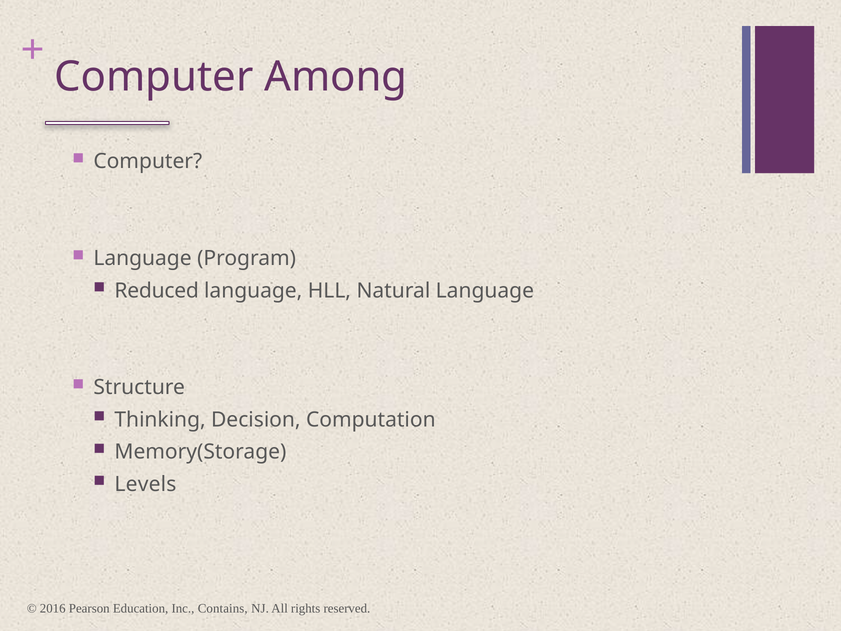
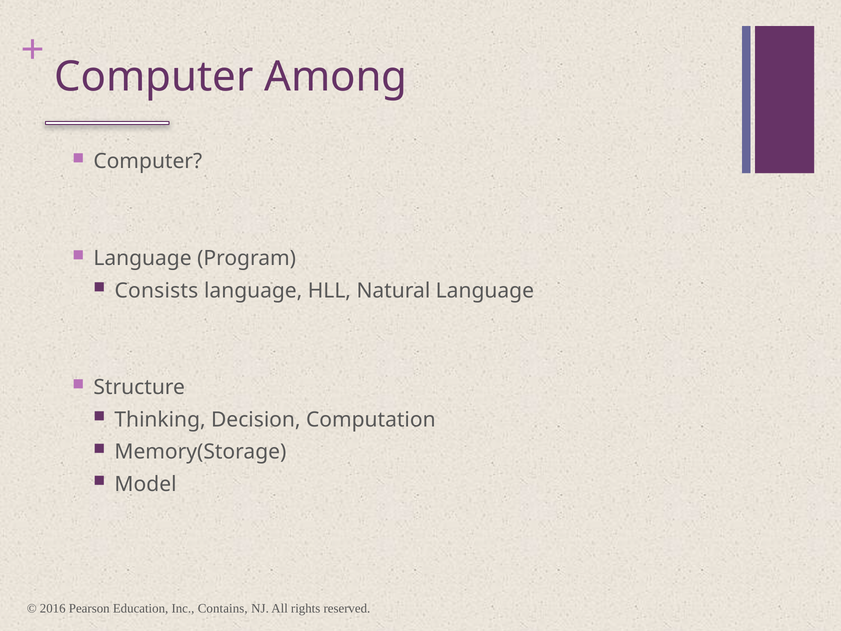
Reduced: Reduced -> Consists
Levels: Levels -> Model
